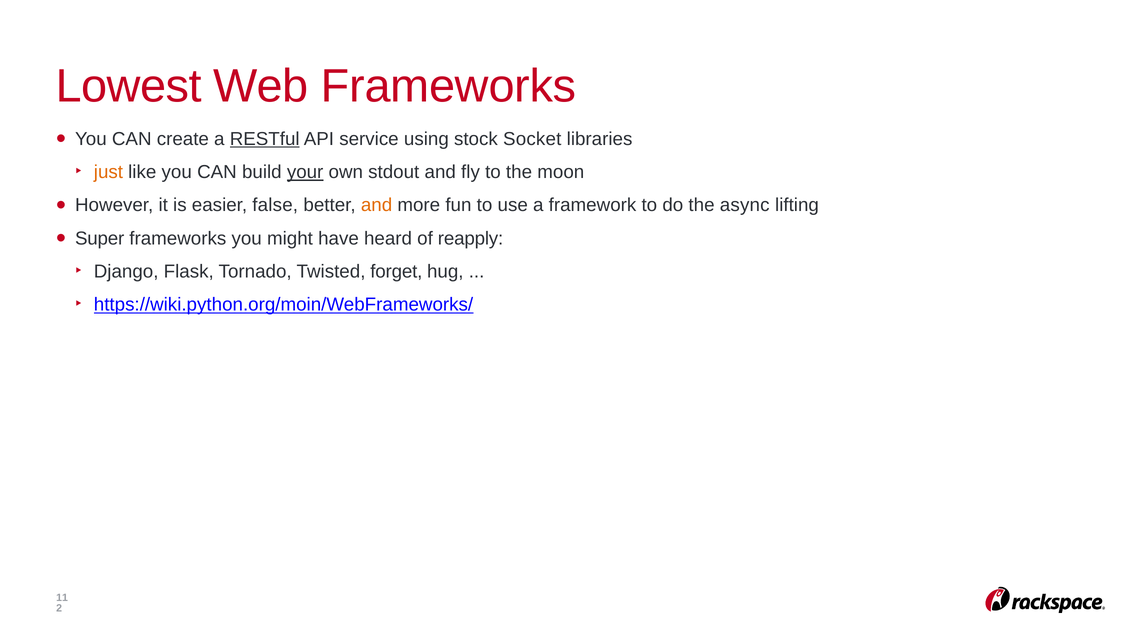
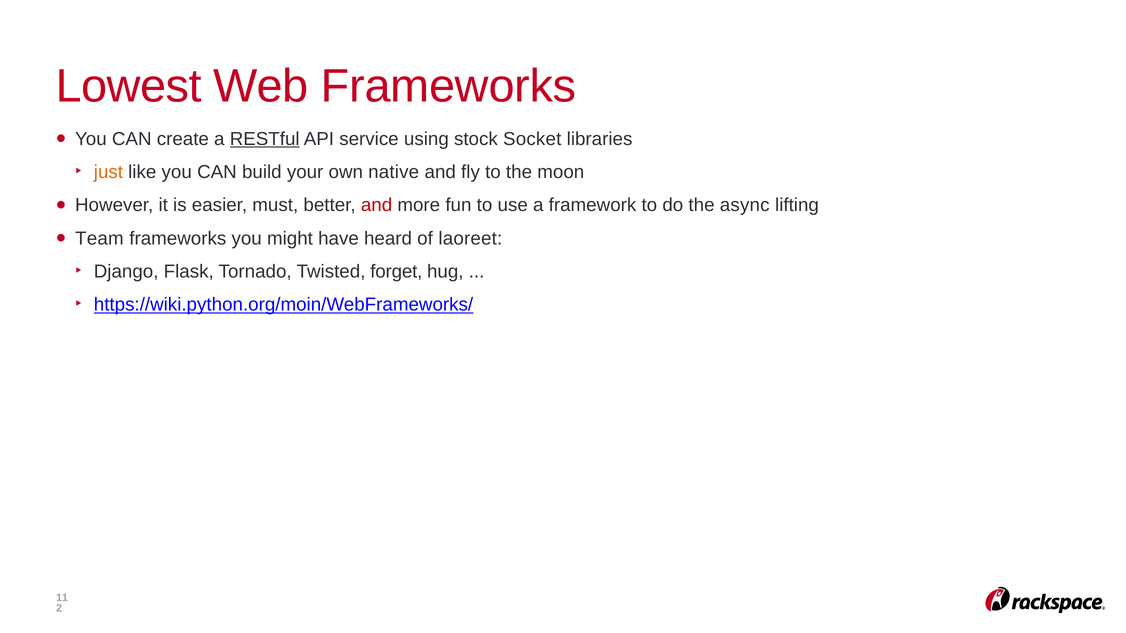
your underline: present -> none
stdout: stdout -> native
false: false -> must
and at (377, 205) colour: orange -> red
Super: Super -> Team
reapply: reapply -> laoreet
